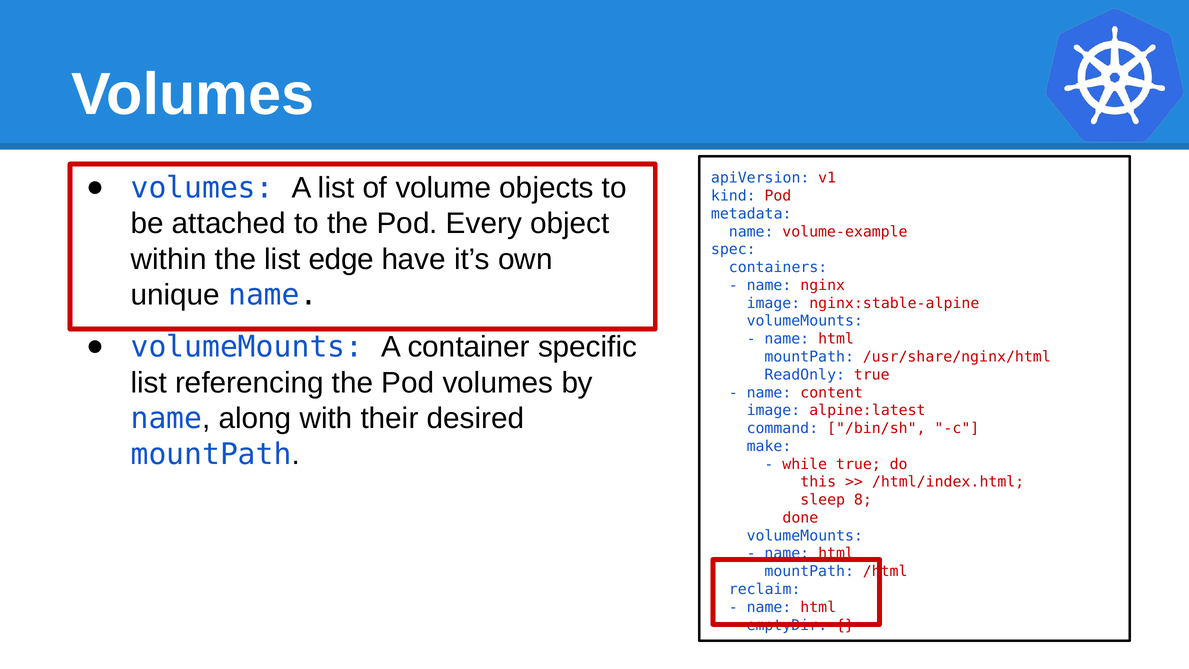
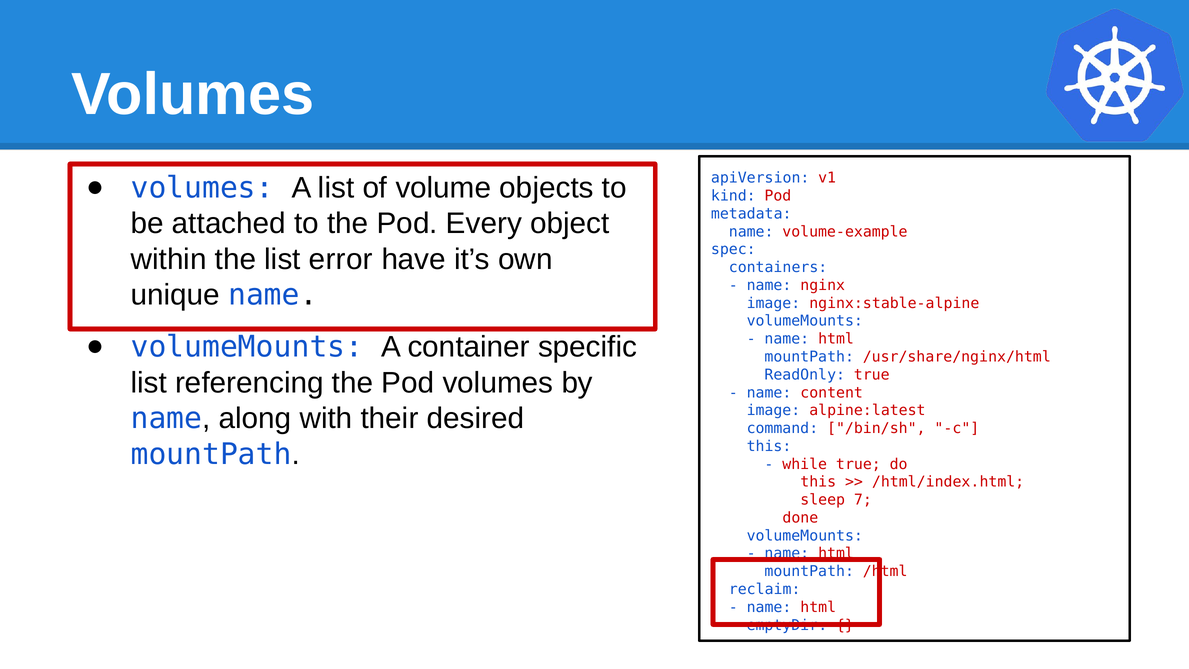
edge: edge -> error
make at (769, 446): make -> this
8: 8 -> 7
